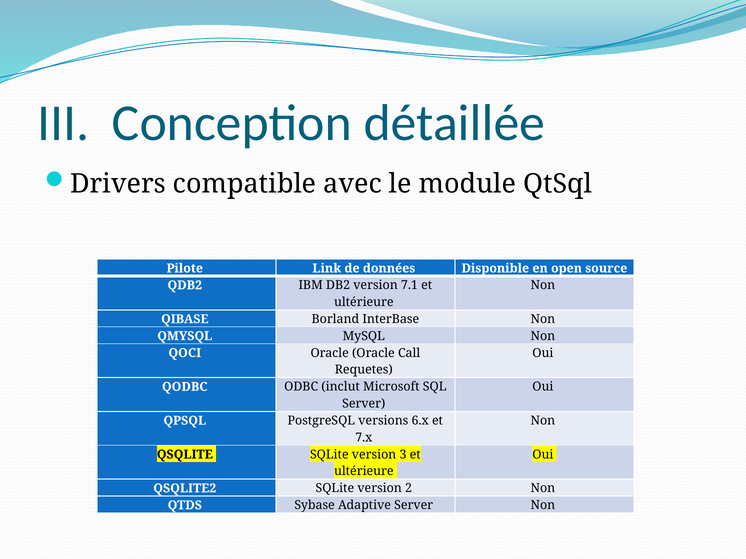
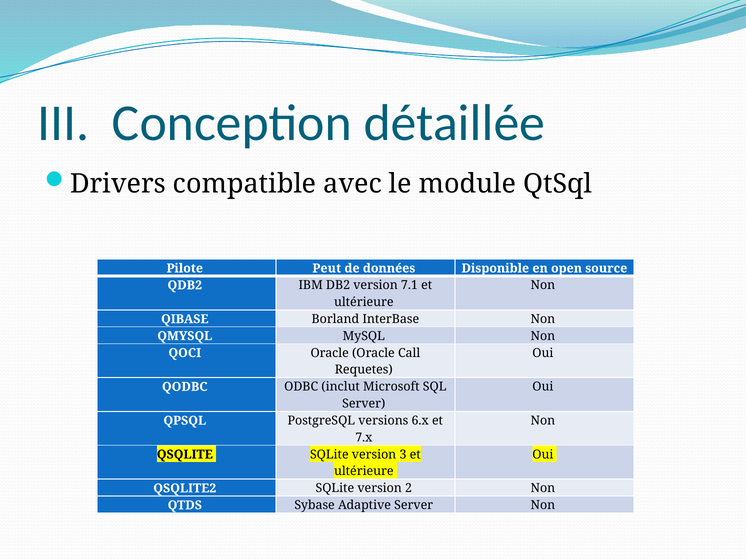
Link: Link -> Peut
